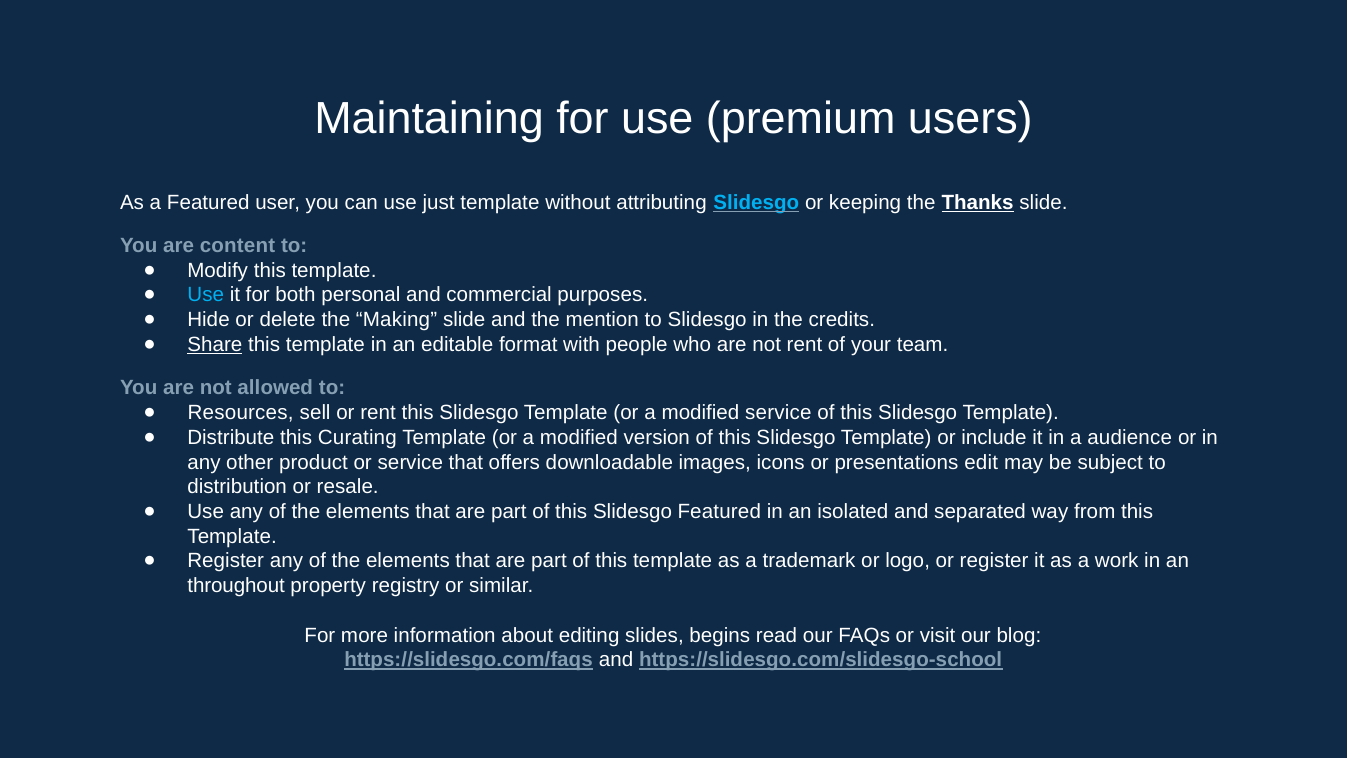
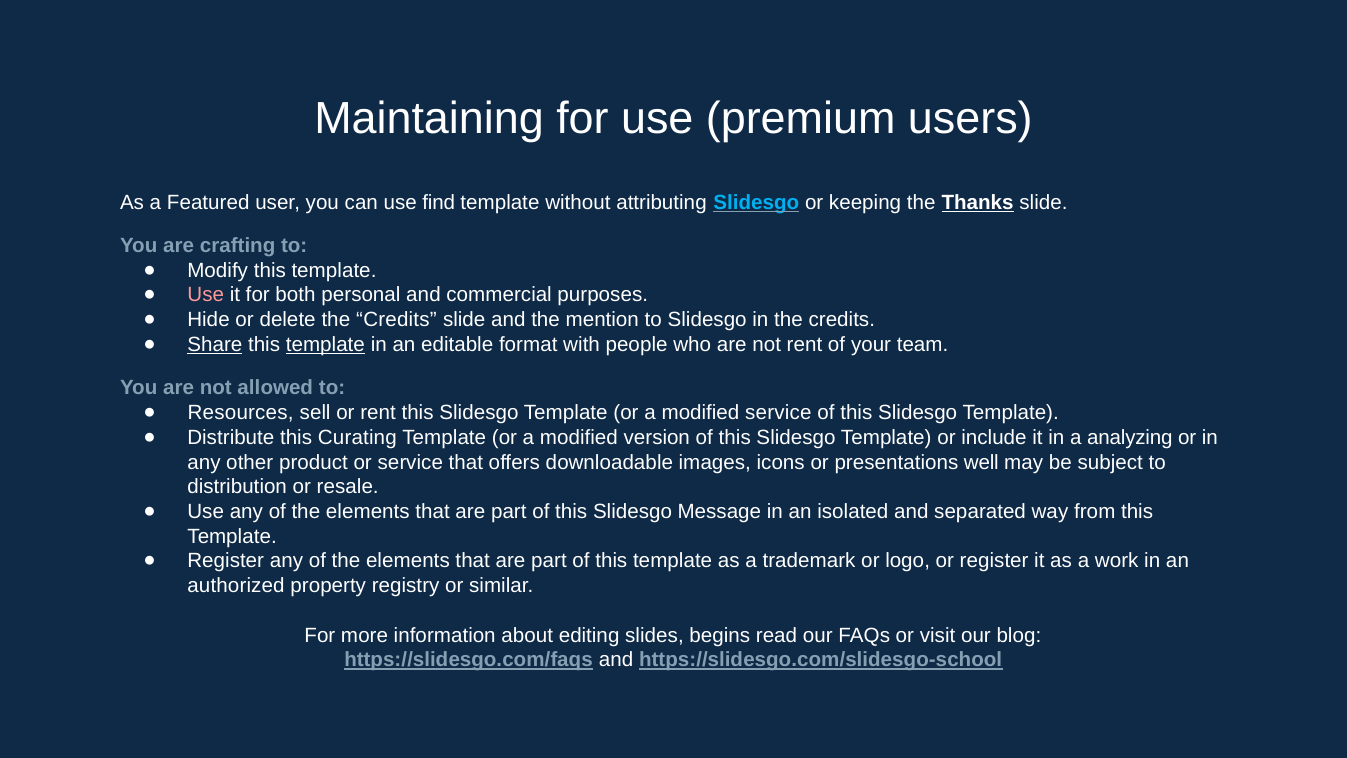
just: just -> find
content: content -> crafting
Use at (206, 295) colour: light blue -> pink
delete the Making: Making -> Credits
template at (325, 344) underline: none -> present
audience: audience -> analyzing
edit: edit -> well
Slidesgo Featured: Featured -> Message
throughout: throughout -> authorized
